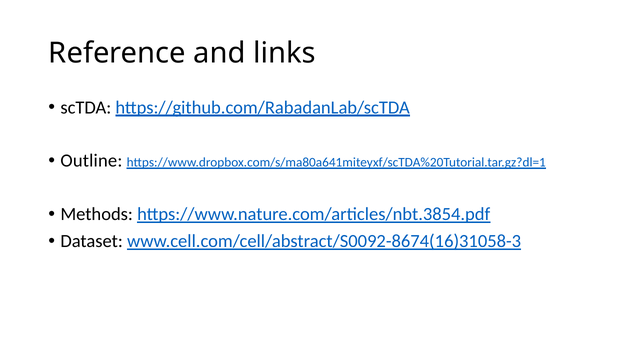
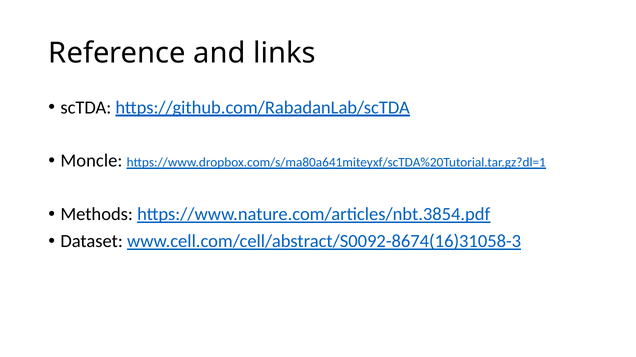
Outline: Outline -> Moncle
